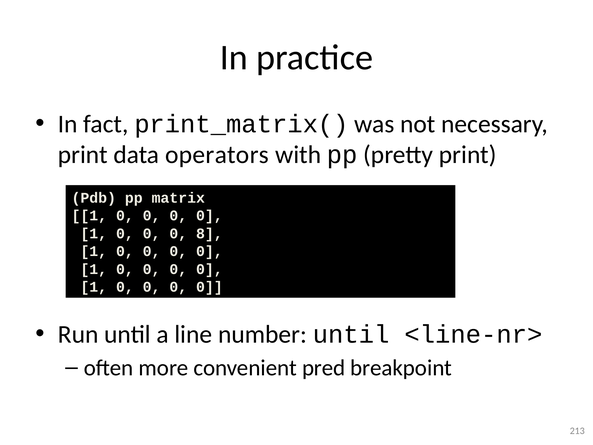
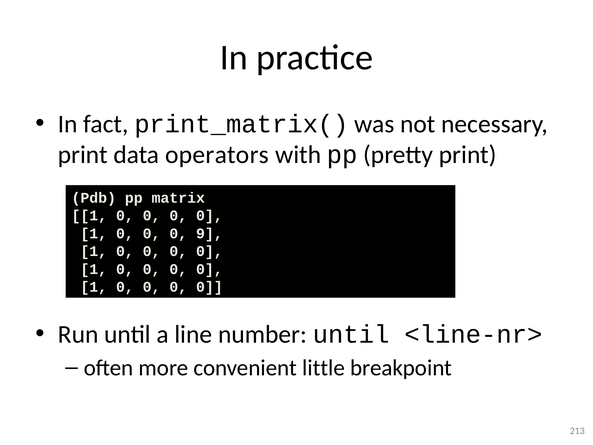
8: 8 -> 9
pred: pred -> little
